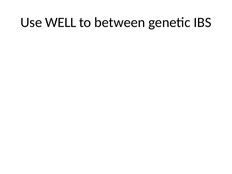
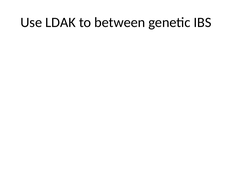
WELL: WELL -> LDAK
